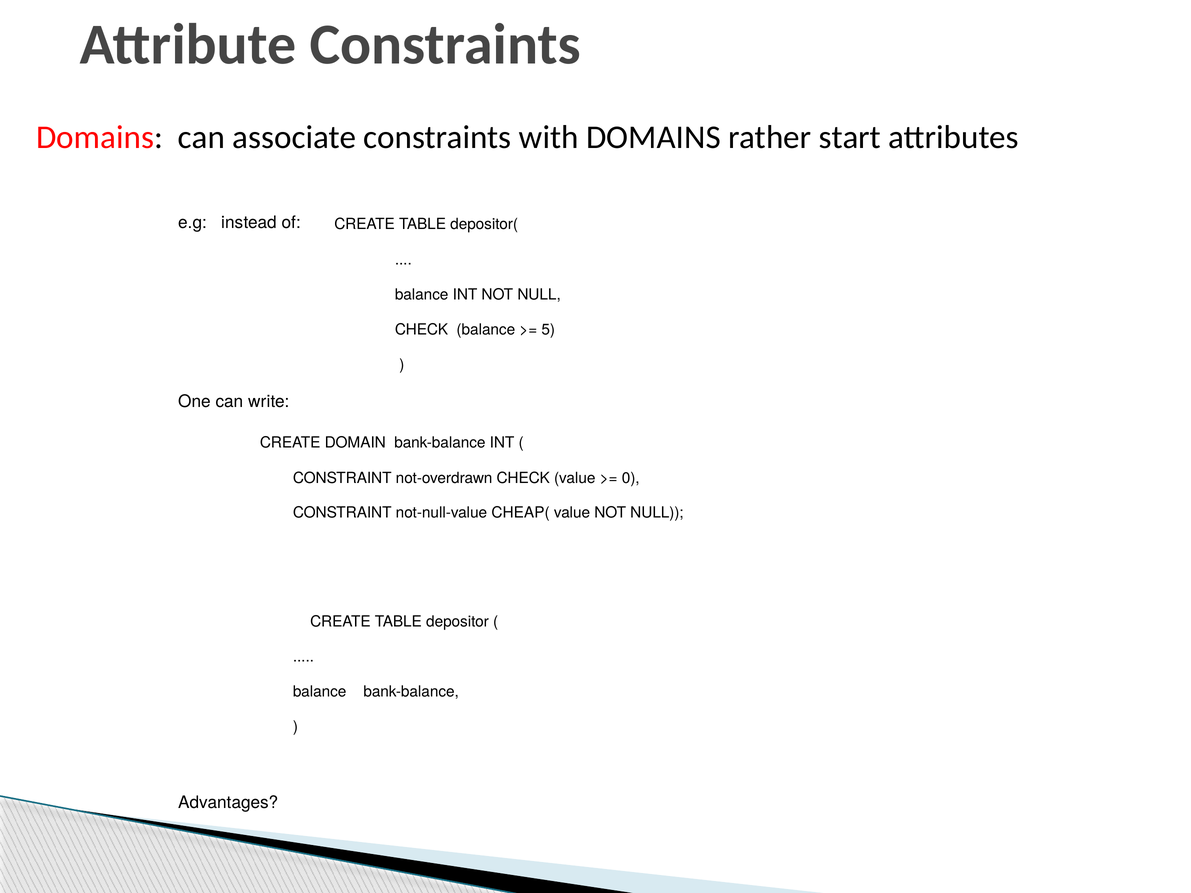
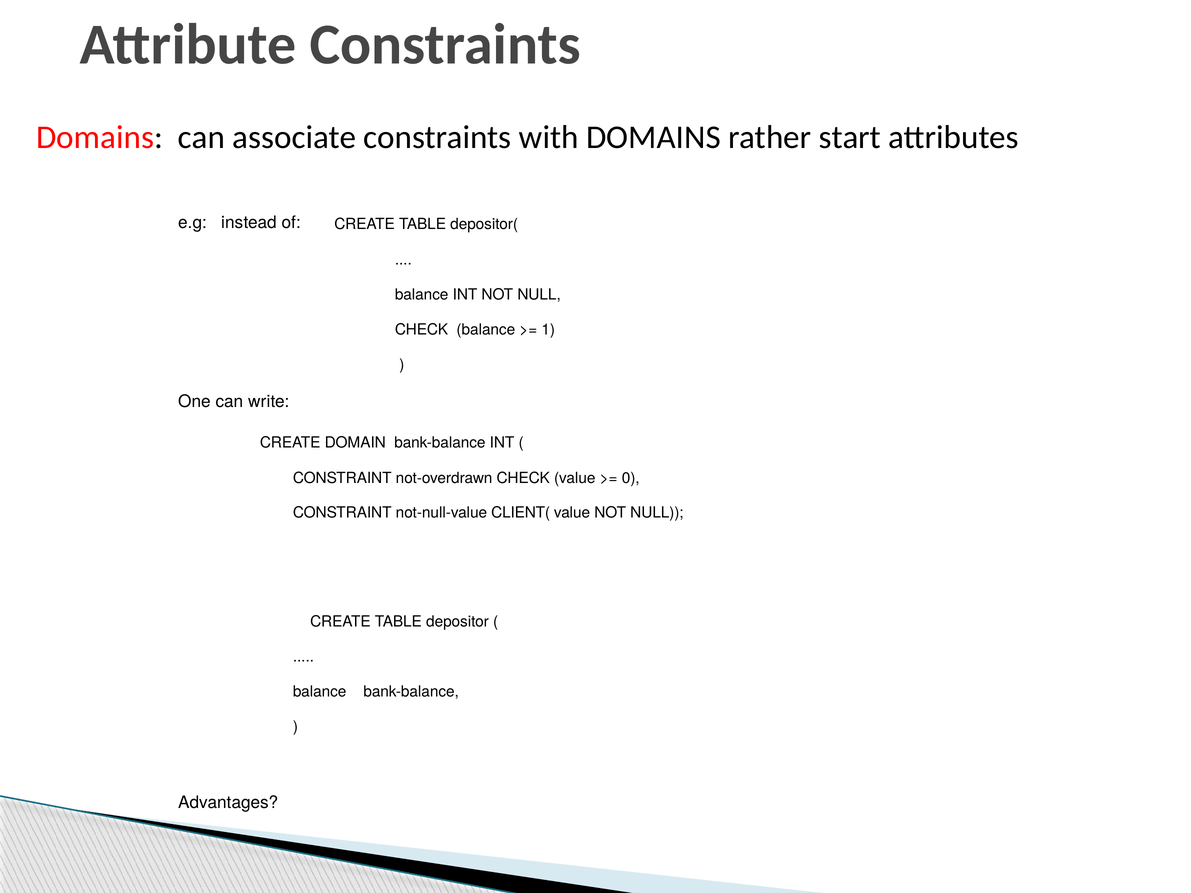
5: 5 -> 1
CHEAP(: CHEAP( -> CLIENT(
